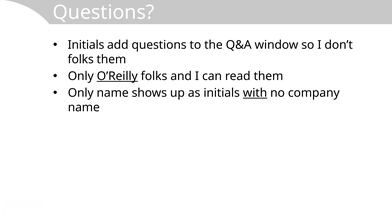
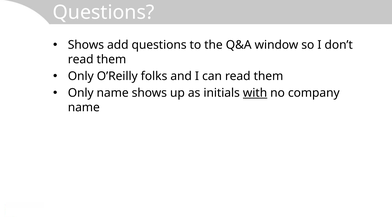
Initials at (86, 45): Initials -> Shows
folks at (81, 59): folks -> read
O’Reilly underline: present -> none
